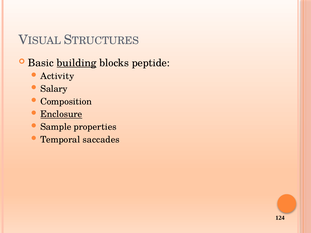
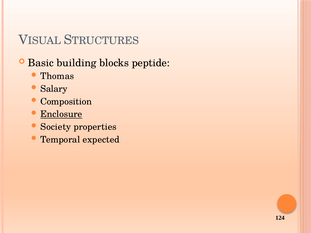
building underline: present -> none
Activity: Activity -> Thomas
Sample: Sample -> Society
saccades: saccades -> expected
